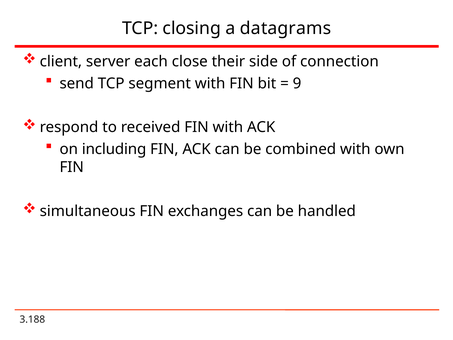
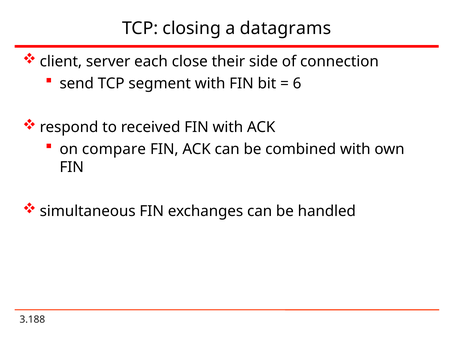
9: 9 -> 6
including: including -> compare
